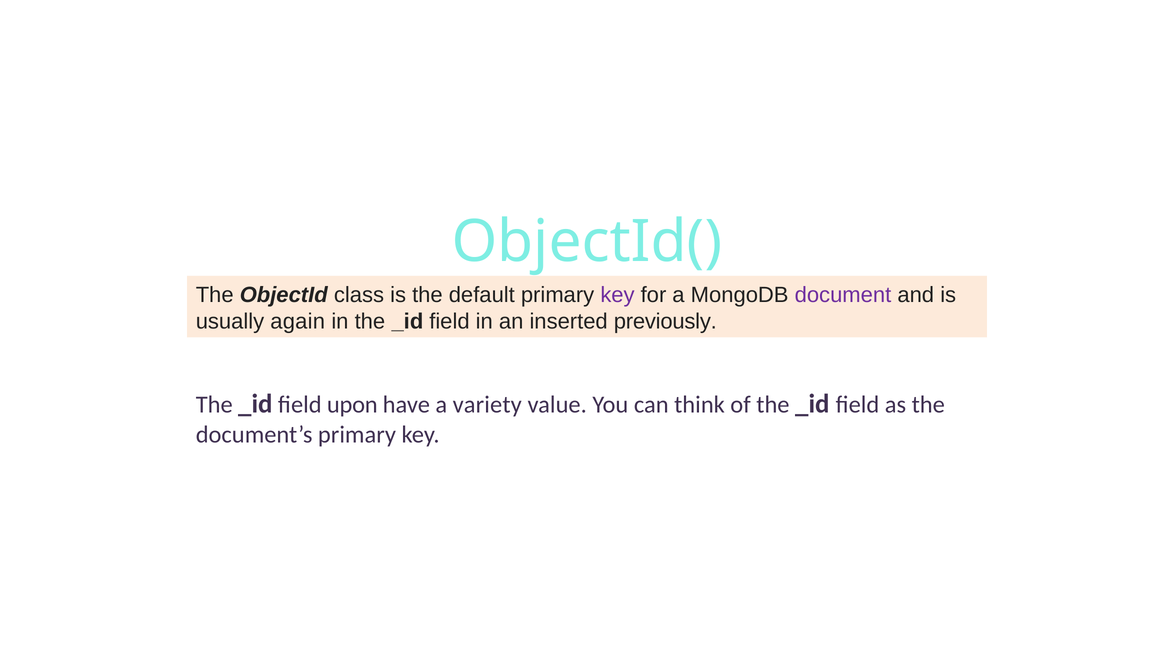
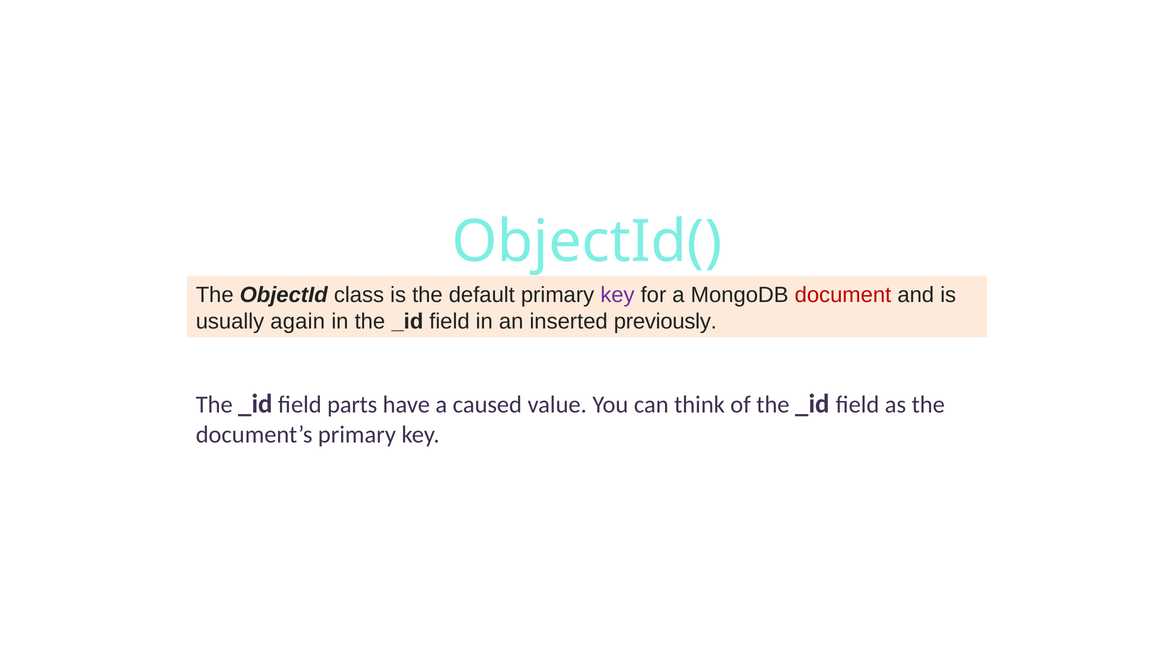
document colour: purple -> red
upon: upon -> parts
variety: variety -> caused
